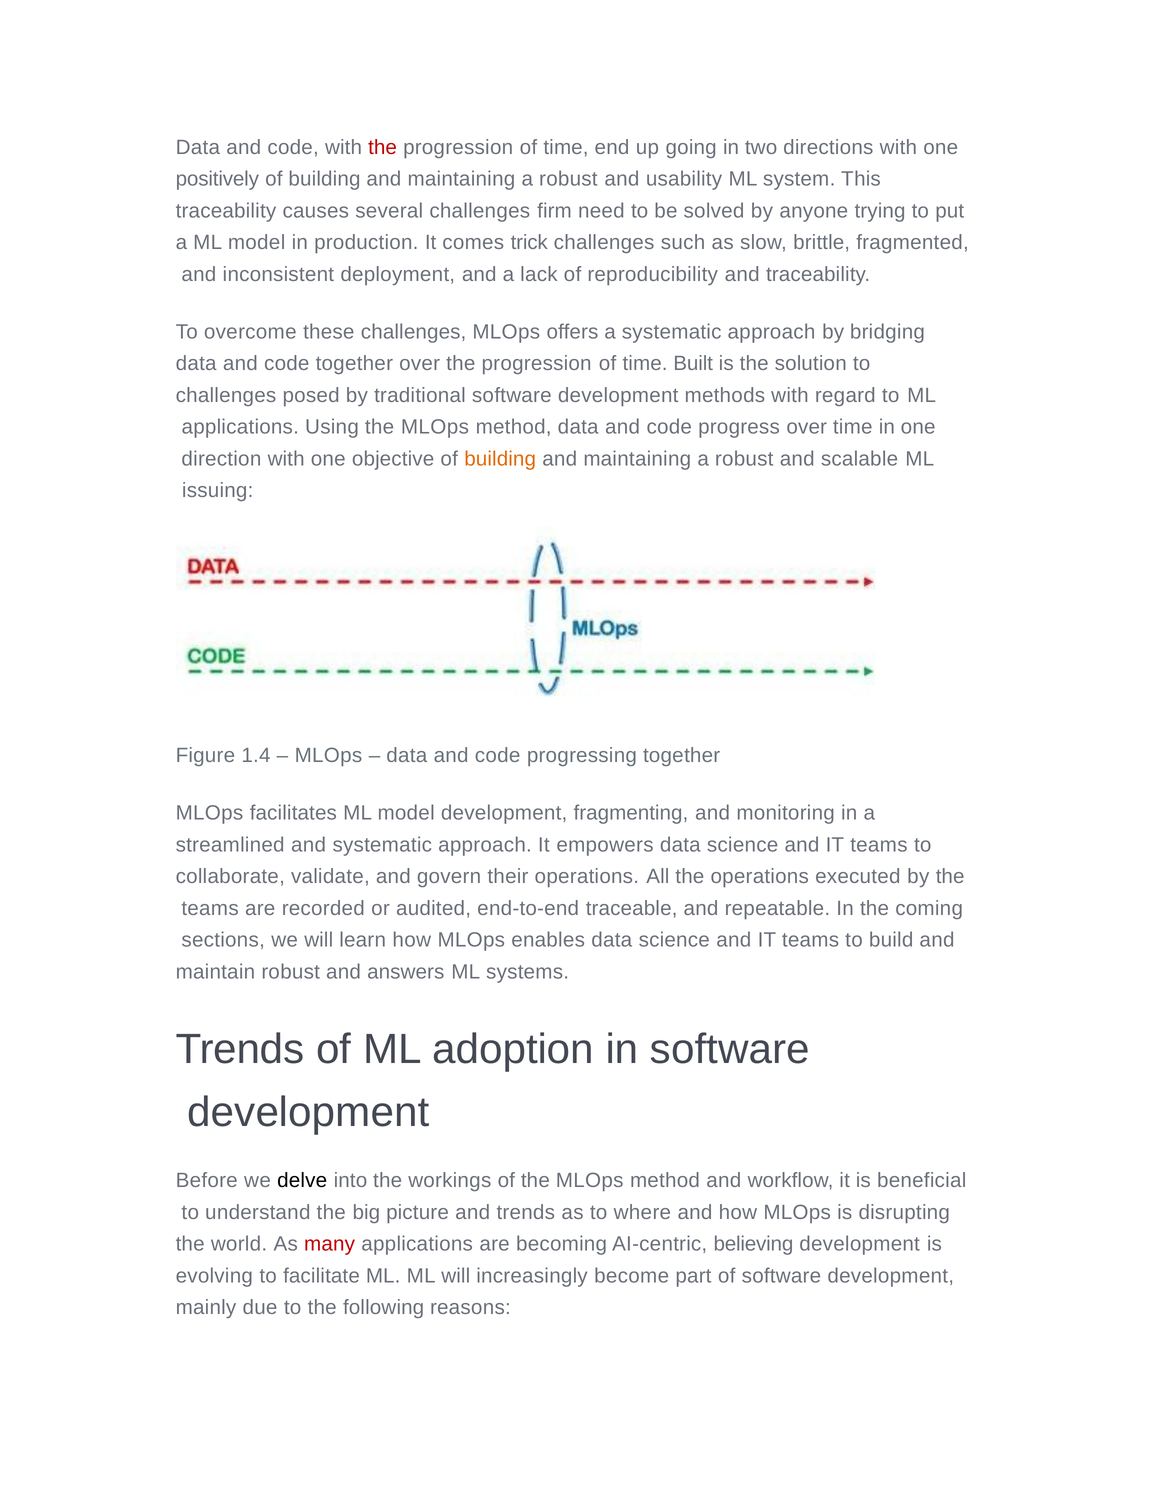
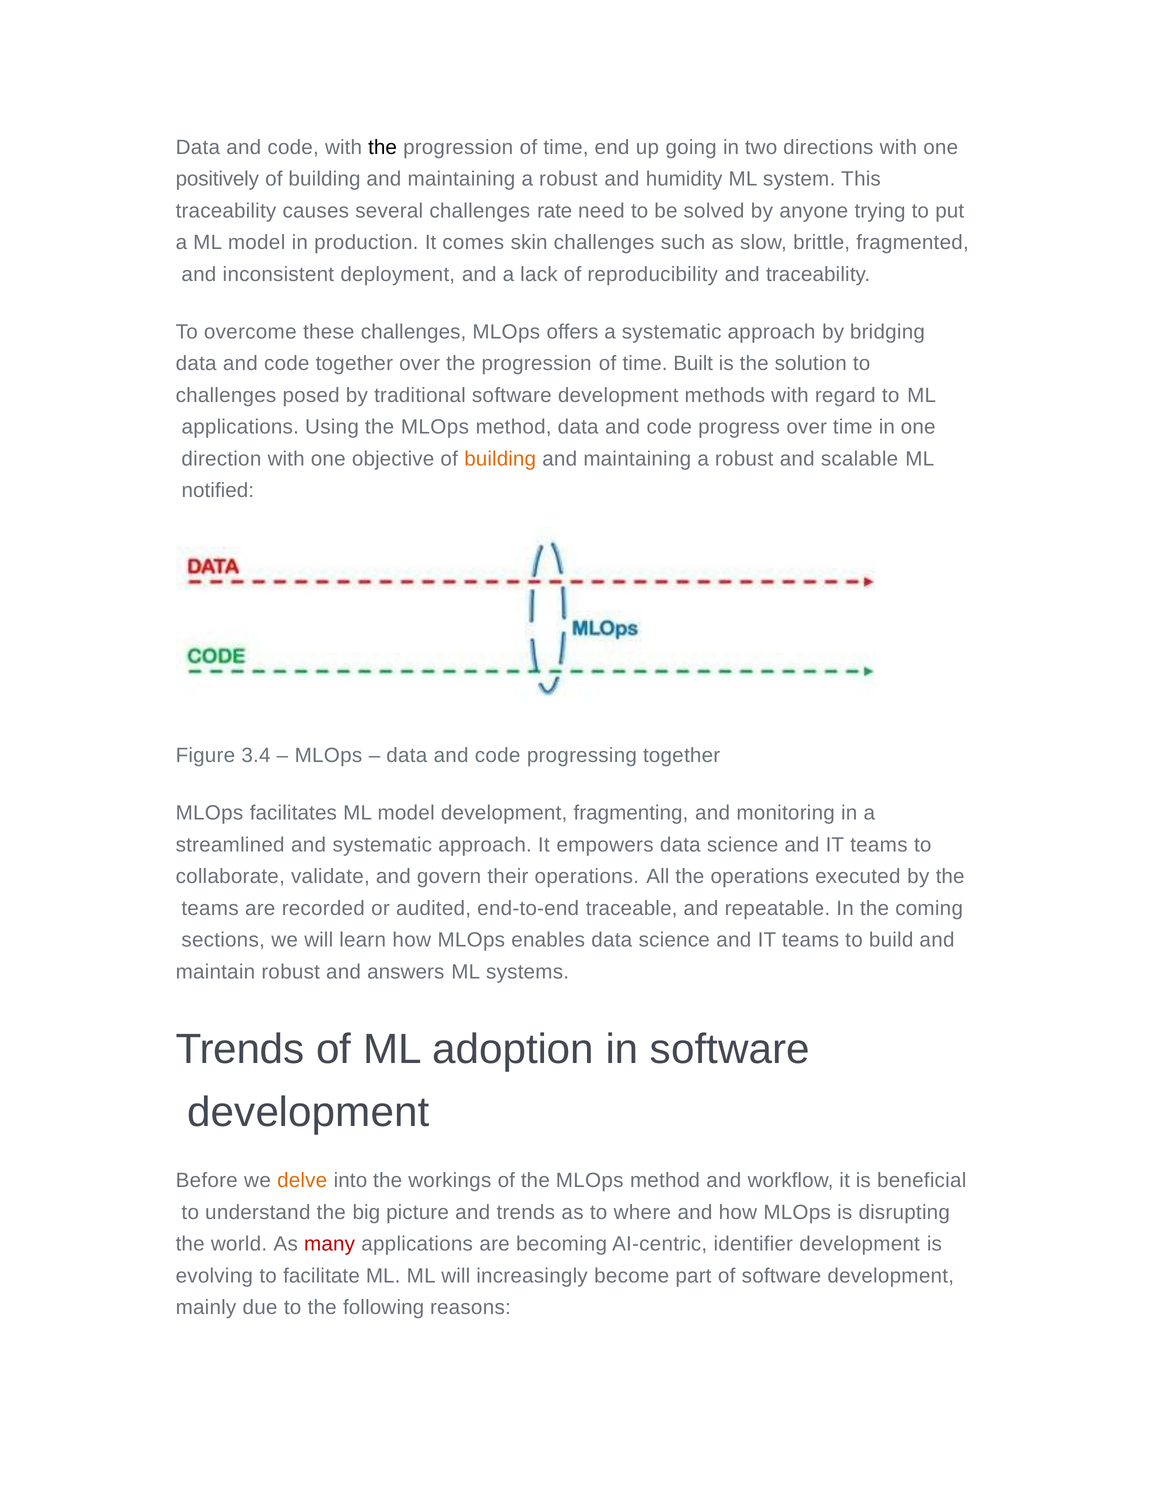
the at (383, 147) colour: red -> black
usability: usability -> humidity
firm: firm -> rate
trick: trick -> skin
issuing: issuing -> notified
1.4: 1.4 -> 3.4
delve colour: black -> orange
believing: believing -> identifier
